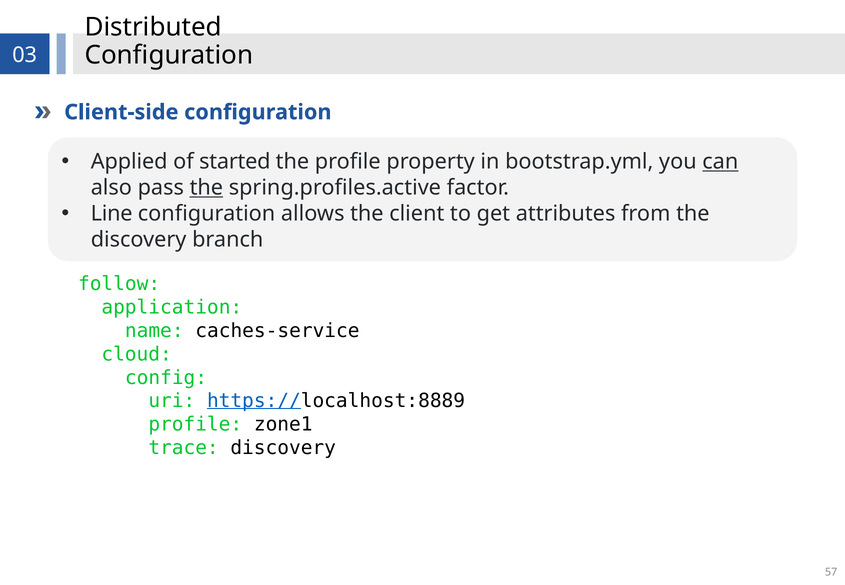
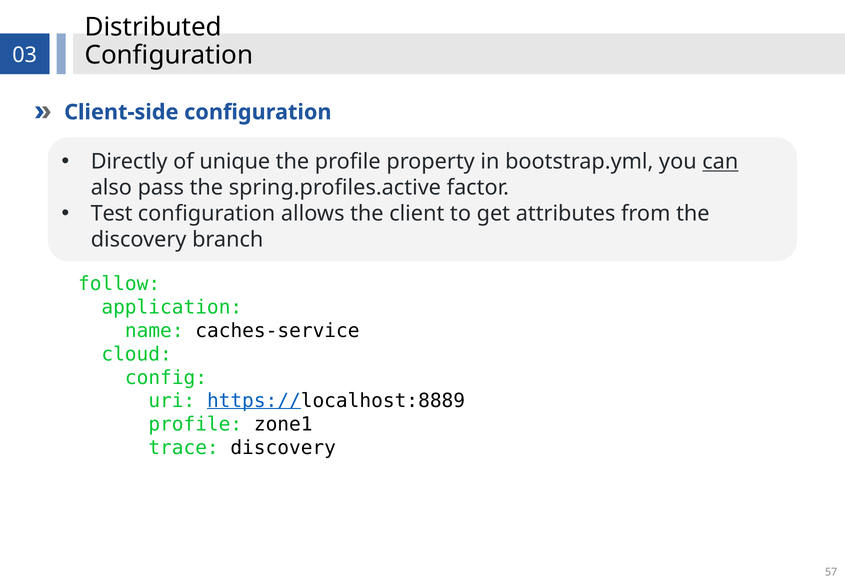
Applied: Applied -> Directly
started: started -> unique
the at (206, 188) underline: present -> none
Line: Line -> Test
